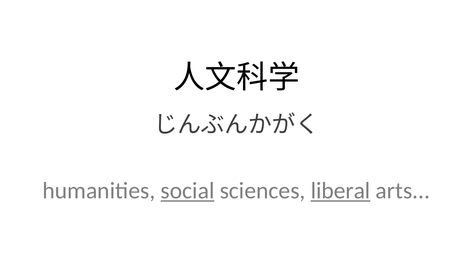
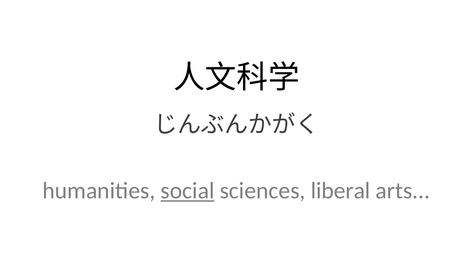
liberal underline: present -> none
